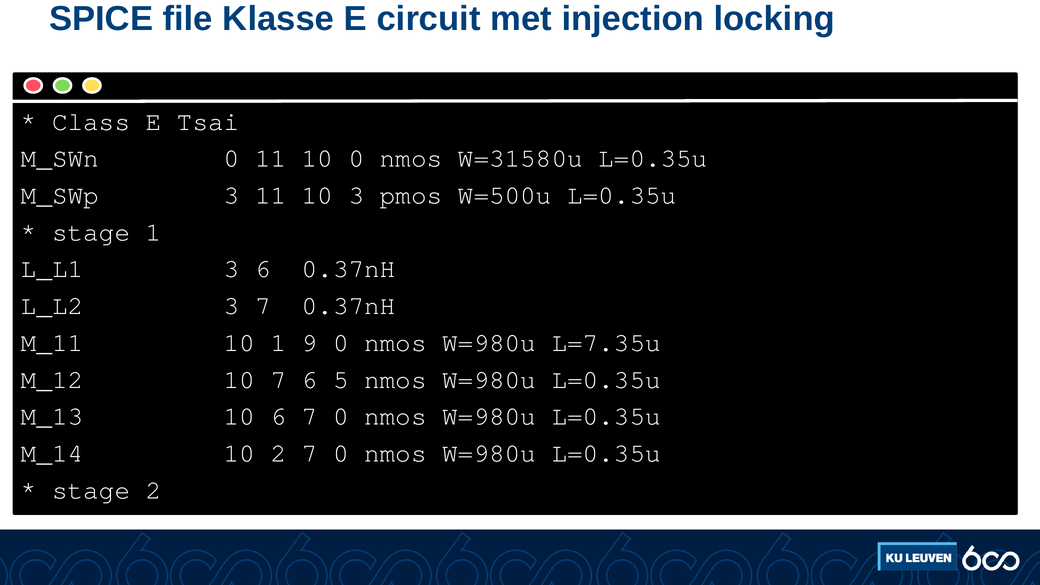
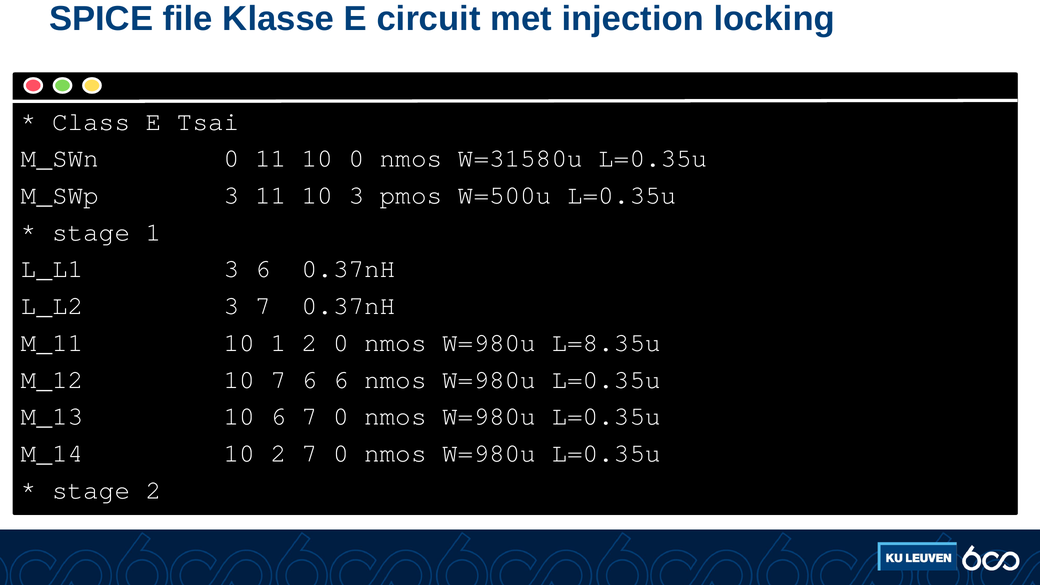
1 9: 9 -> 2
L=7.35u: L=7.35u -> L=8.35u
6 5: 5 -> 6
